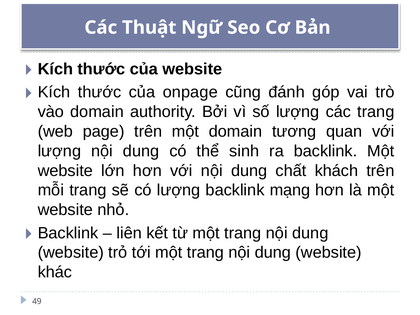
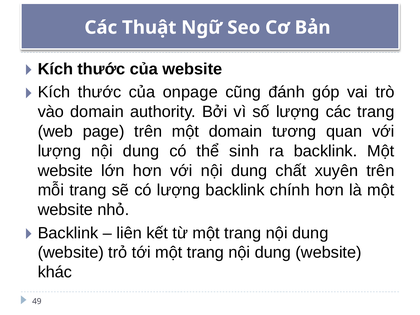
khách: khách -> xuyên
mạng: mạng -> chính
